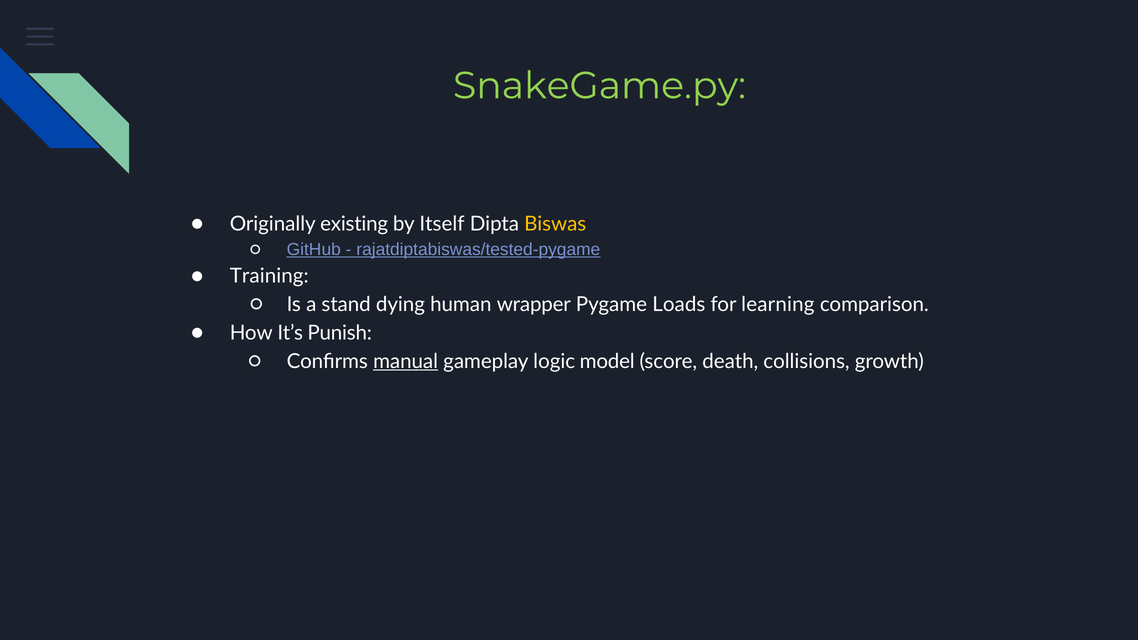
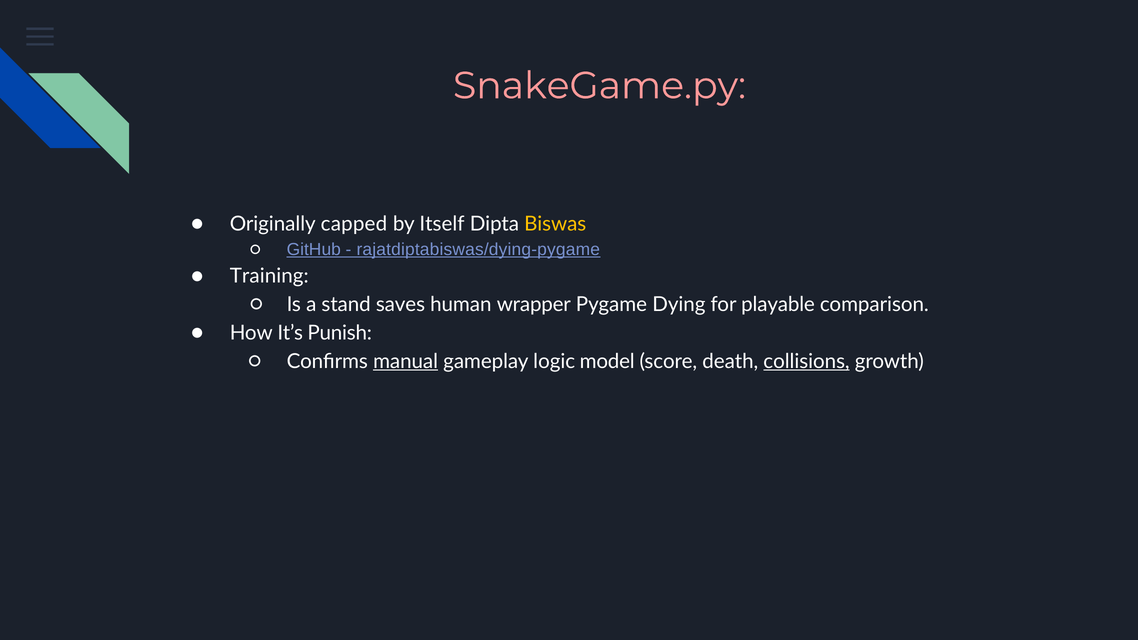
SnakeGame.py colour: light green -> pink
existing: existing -> capped
rajatdiptabiswas/tested-pygame: rajatdiptabiswas/tested-pygame -> rajatdiptabiswas/dying-pygame
dying: dying -> saves
Loads: Loads -> Dying
learning: learning -> playable
collisions underline: none -> present
